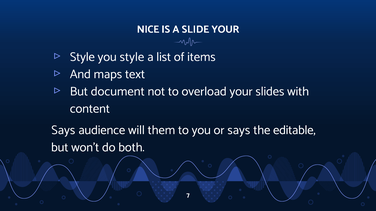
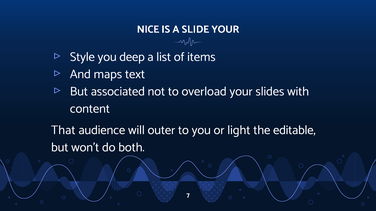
you style: style -> deep
document: document -> associated
Says at (63, 130): Says -> That
them: them -> outer
or says: says -> light
